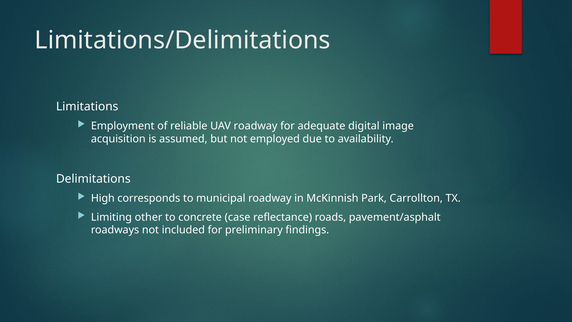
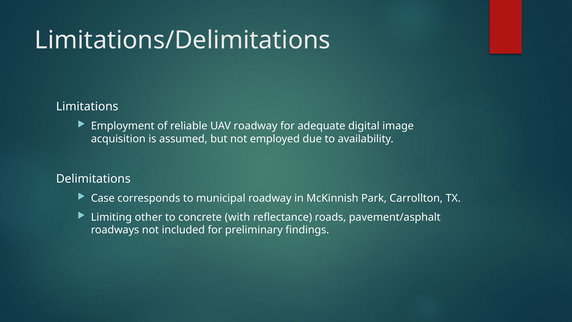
High: High -> Case
case: case -> with
